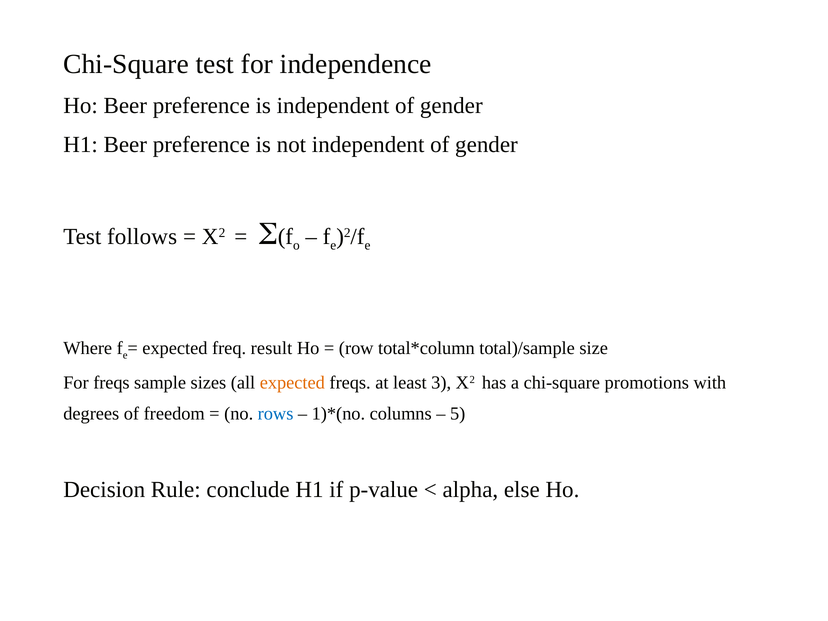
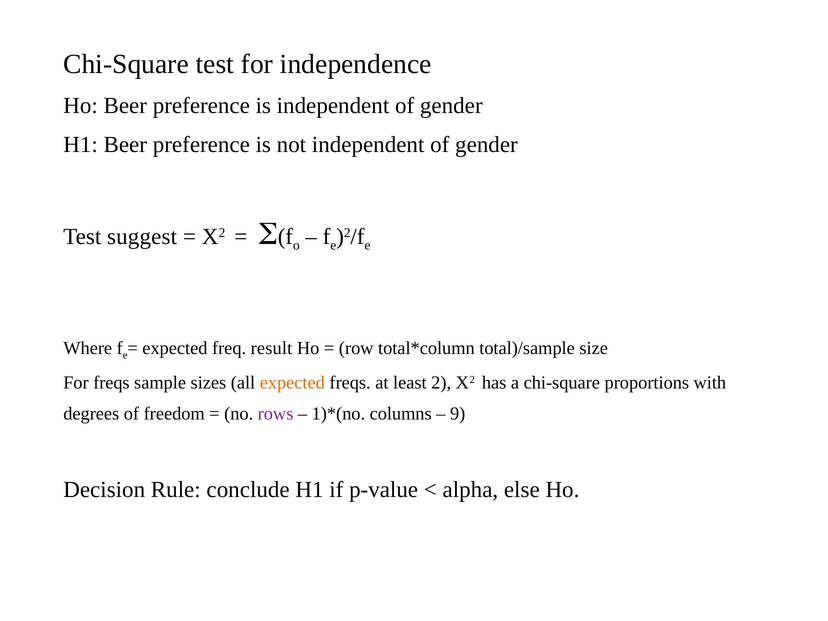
follows: follows -> suggest
3: 3 -> 2
promotions: promotions -> proportions
rows colour: blue -> purple
5: 5 -> 9
